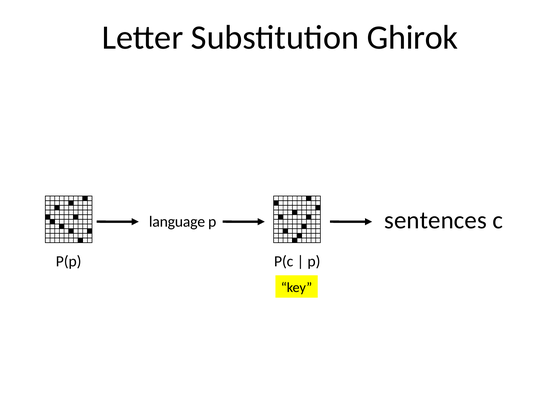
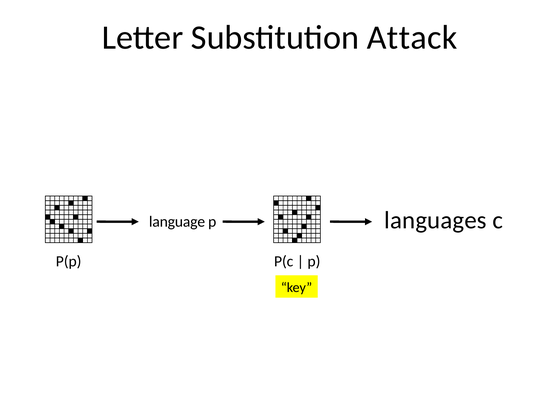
Ghirok: Ghirok -> Attack
sentences: sentences -> languages
